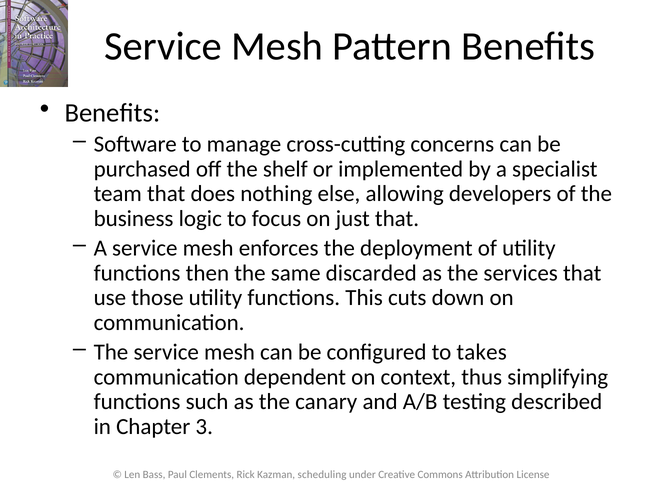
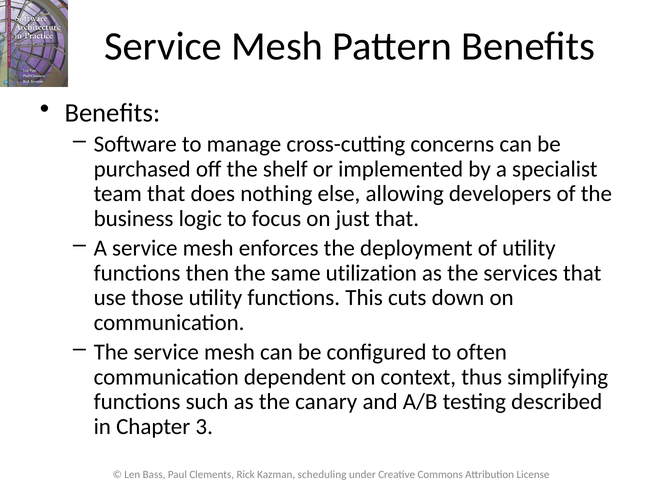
discarded: discarded -> utilization
takes: takes -> often
